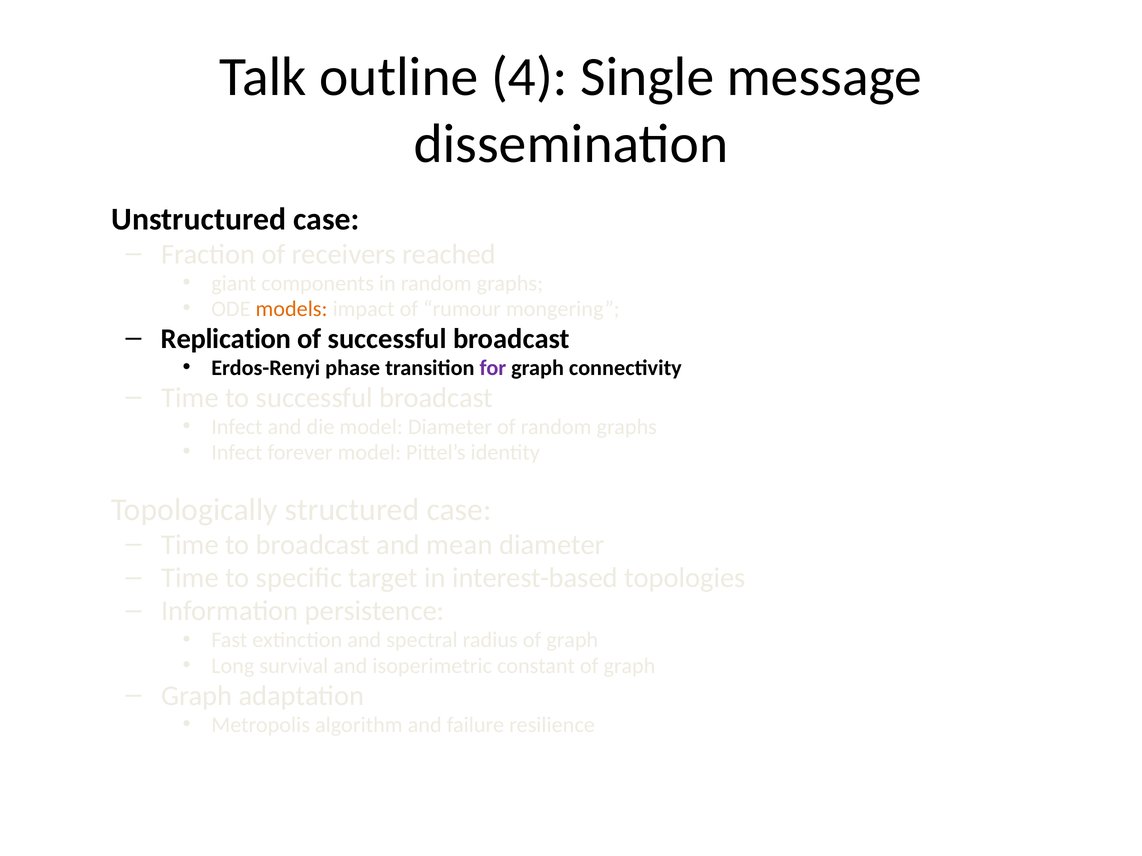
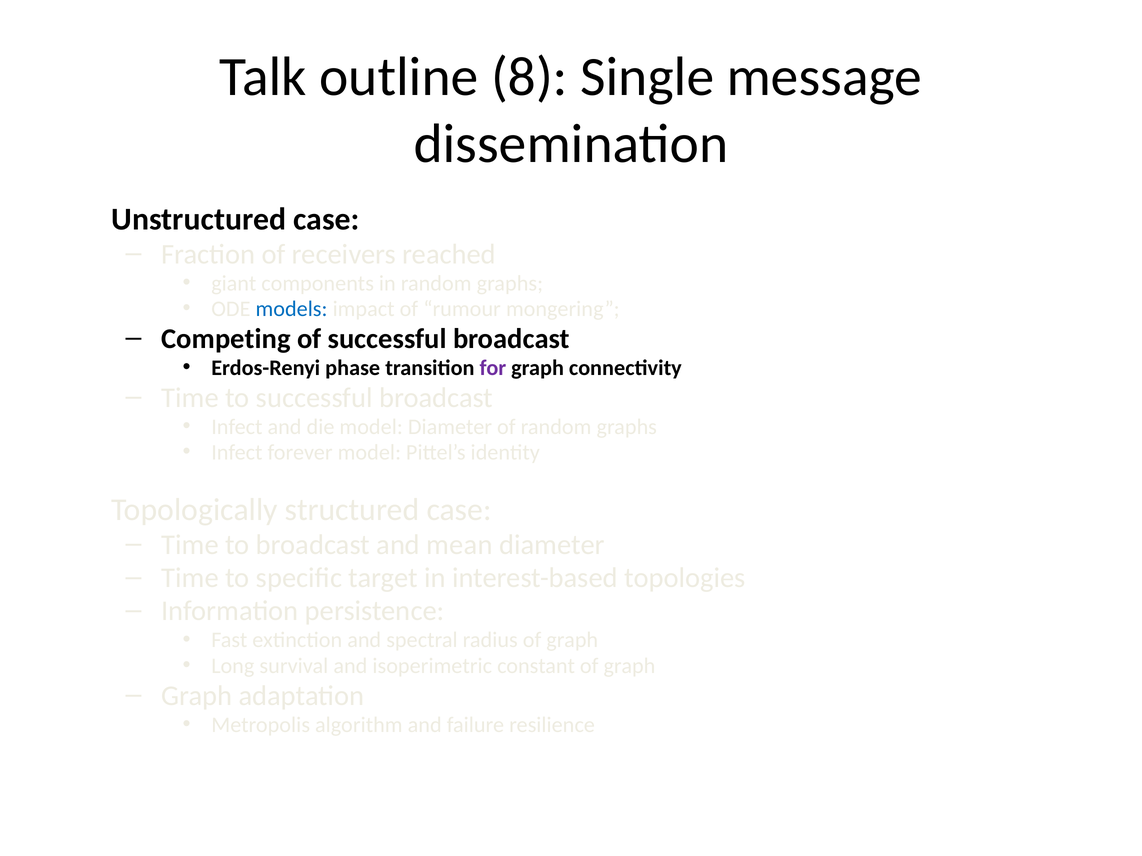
4: 4 -> 8
models colour: orange -> blue
Replication: Replication -> Competing
